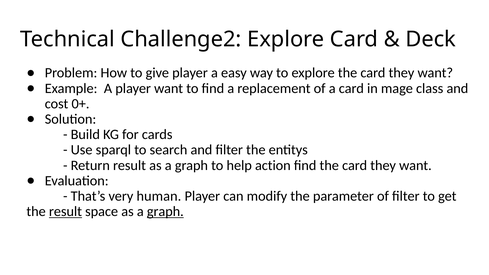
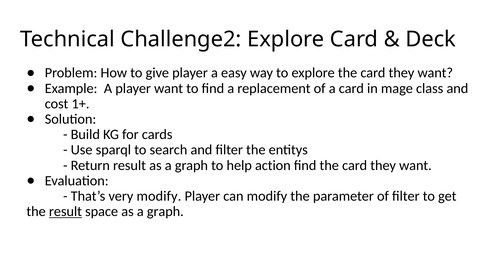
0+: 0+ -> 1+
very human: human -> modify
graph at (165, 212) underline: present -> none
